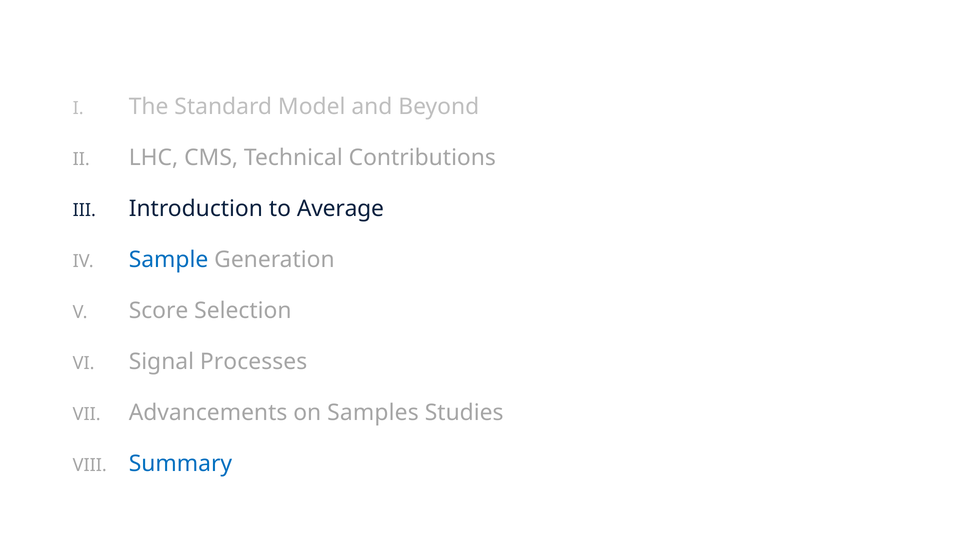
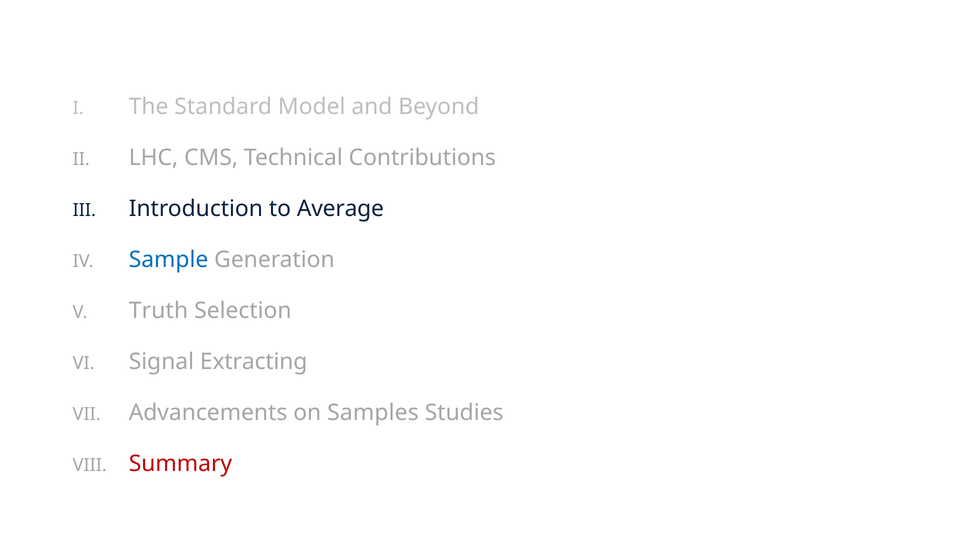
Score: Score -> Truth
Processes: Processes -> Extracting
Summary colour: blue -> red
